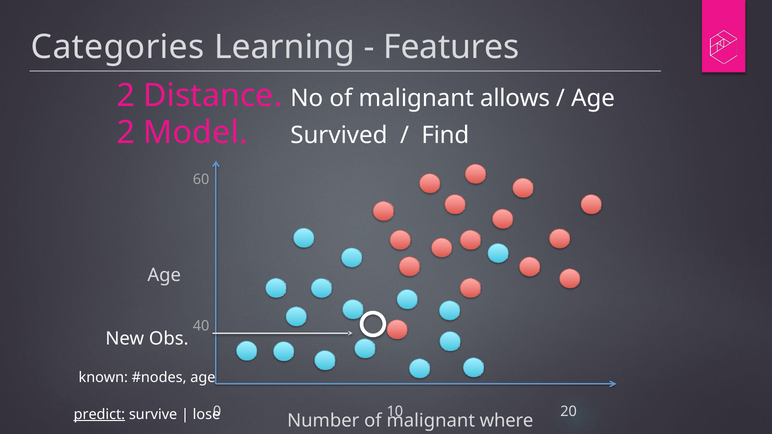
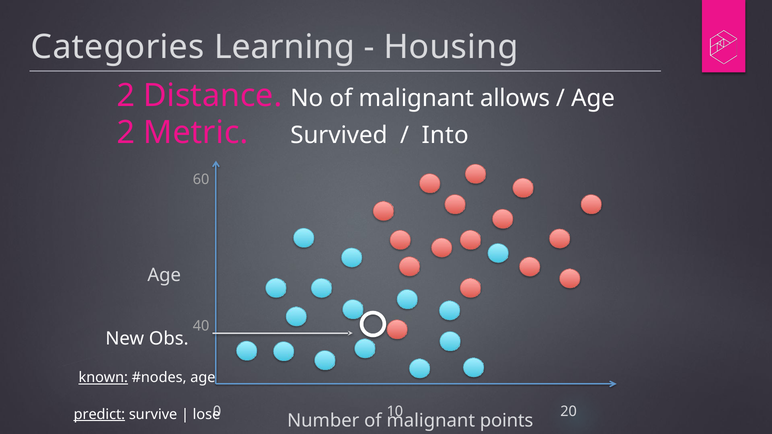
Features: Features -> Housing
Model: Model -> Metric
Find: Find -> Into
known underline: none -> present
where: where -> points
